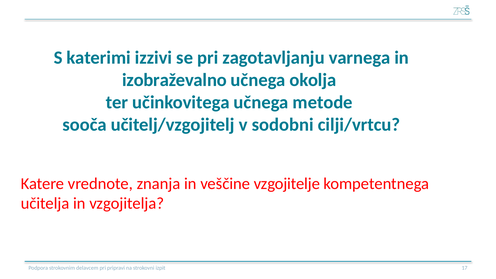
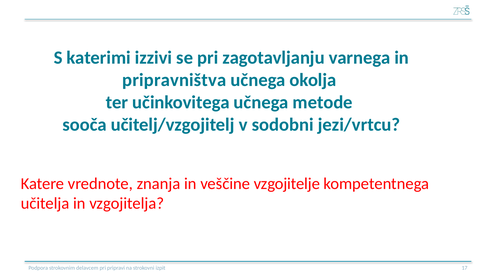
izobraževalno: izobraževalno -> pripravništva
cilji/vrtcu: cilji/vrtcu -> jezi/vrtcu
